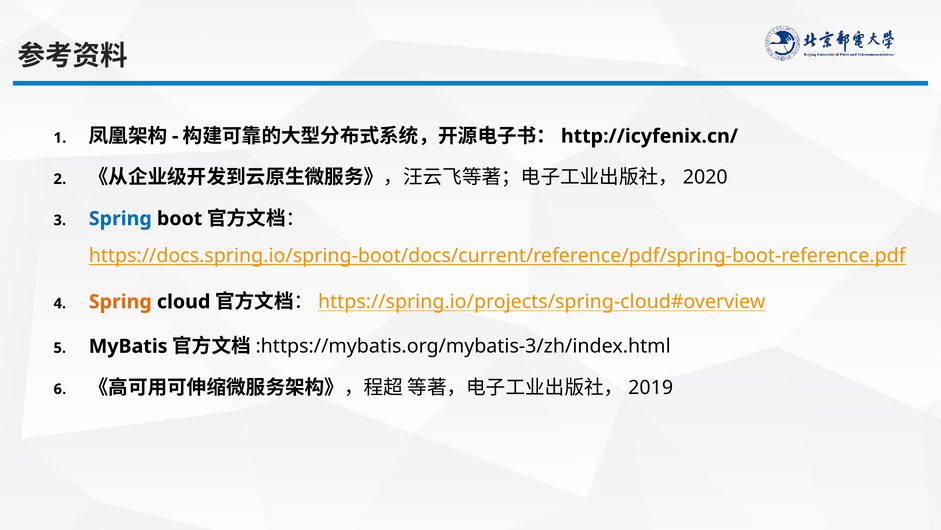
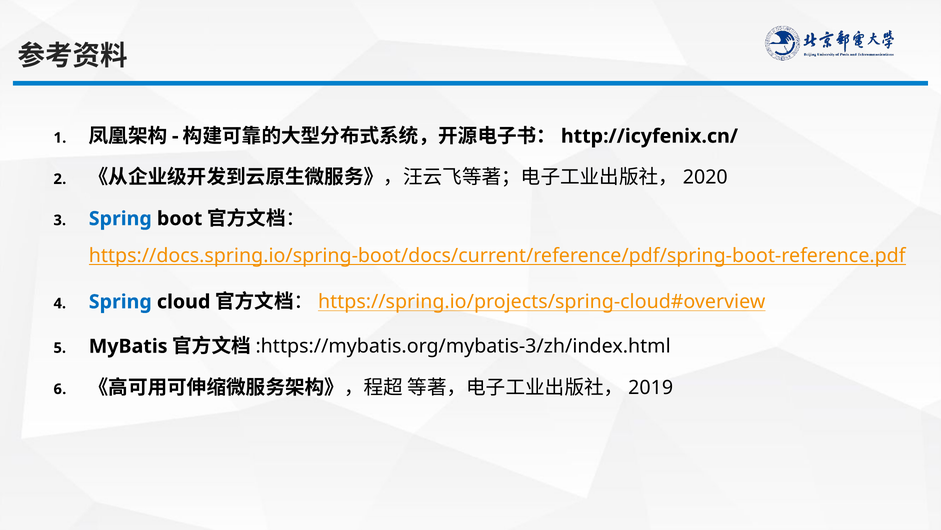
Spring at (120, 301) colour: orange -> blue
